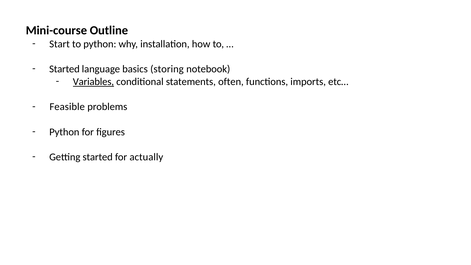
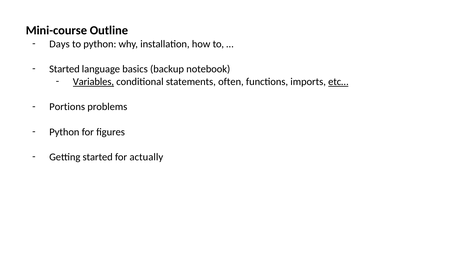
Start: Start -> Days
storing: storing -> backup
etc… underline: none -> present
Feasible: Feasible -> Portions
